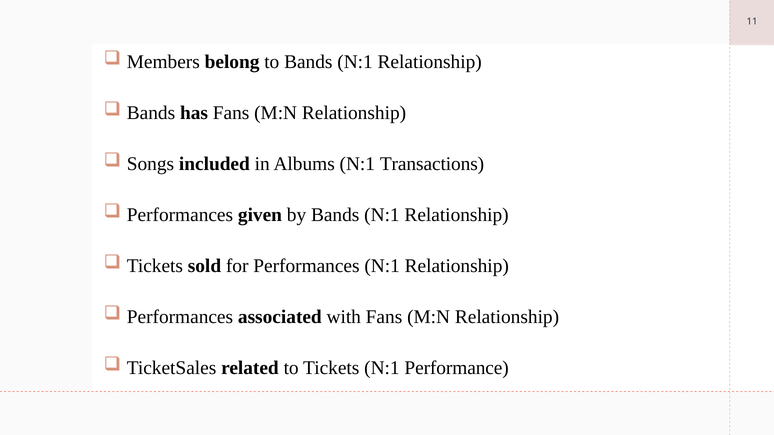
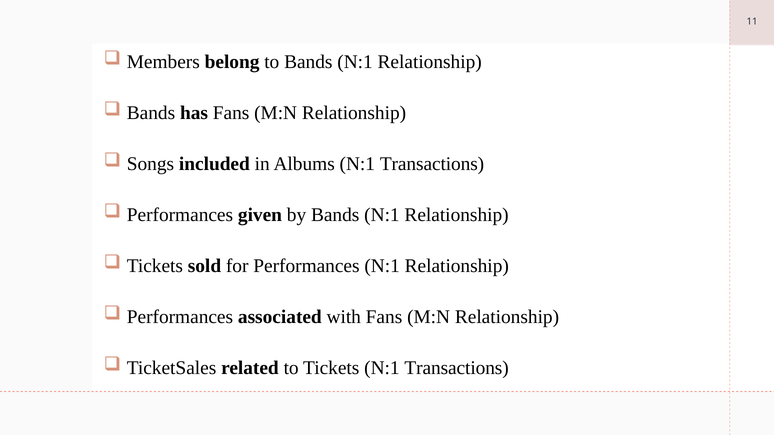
Tickets N:1 Performance: Performance -> Transactions
